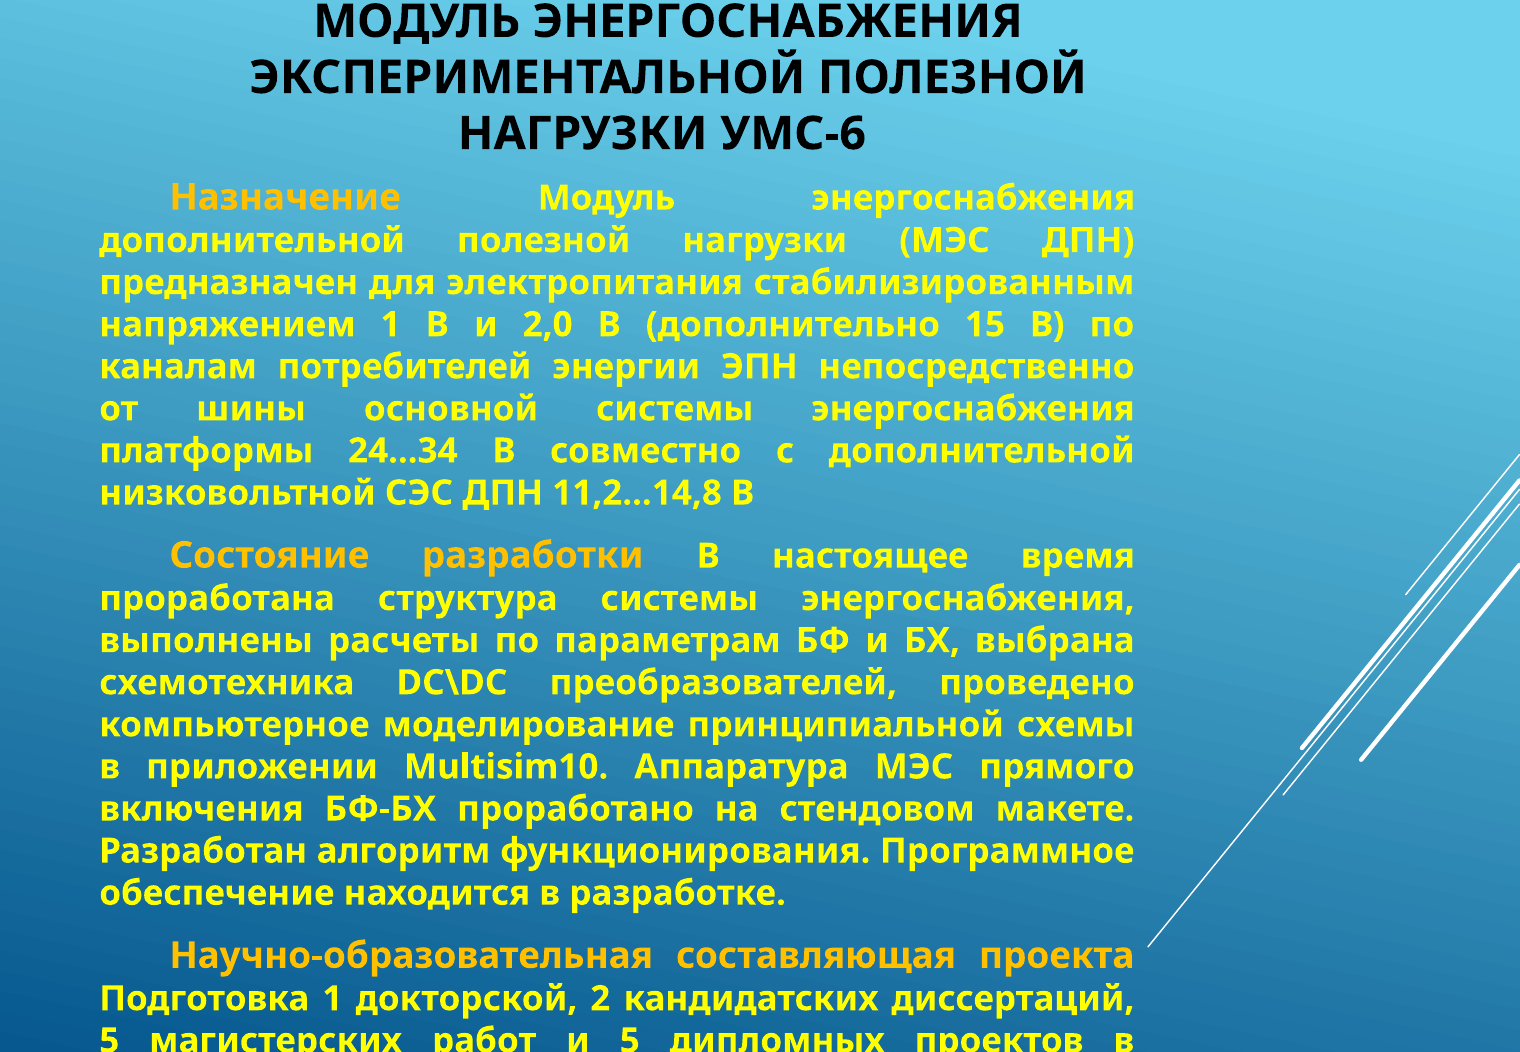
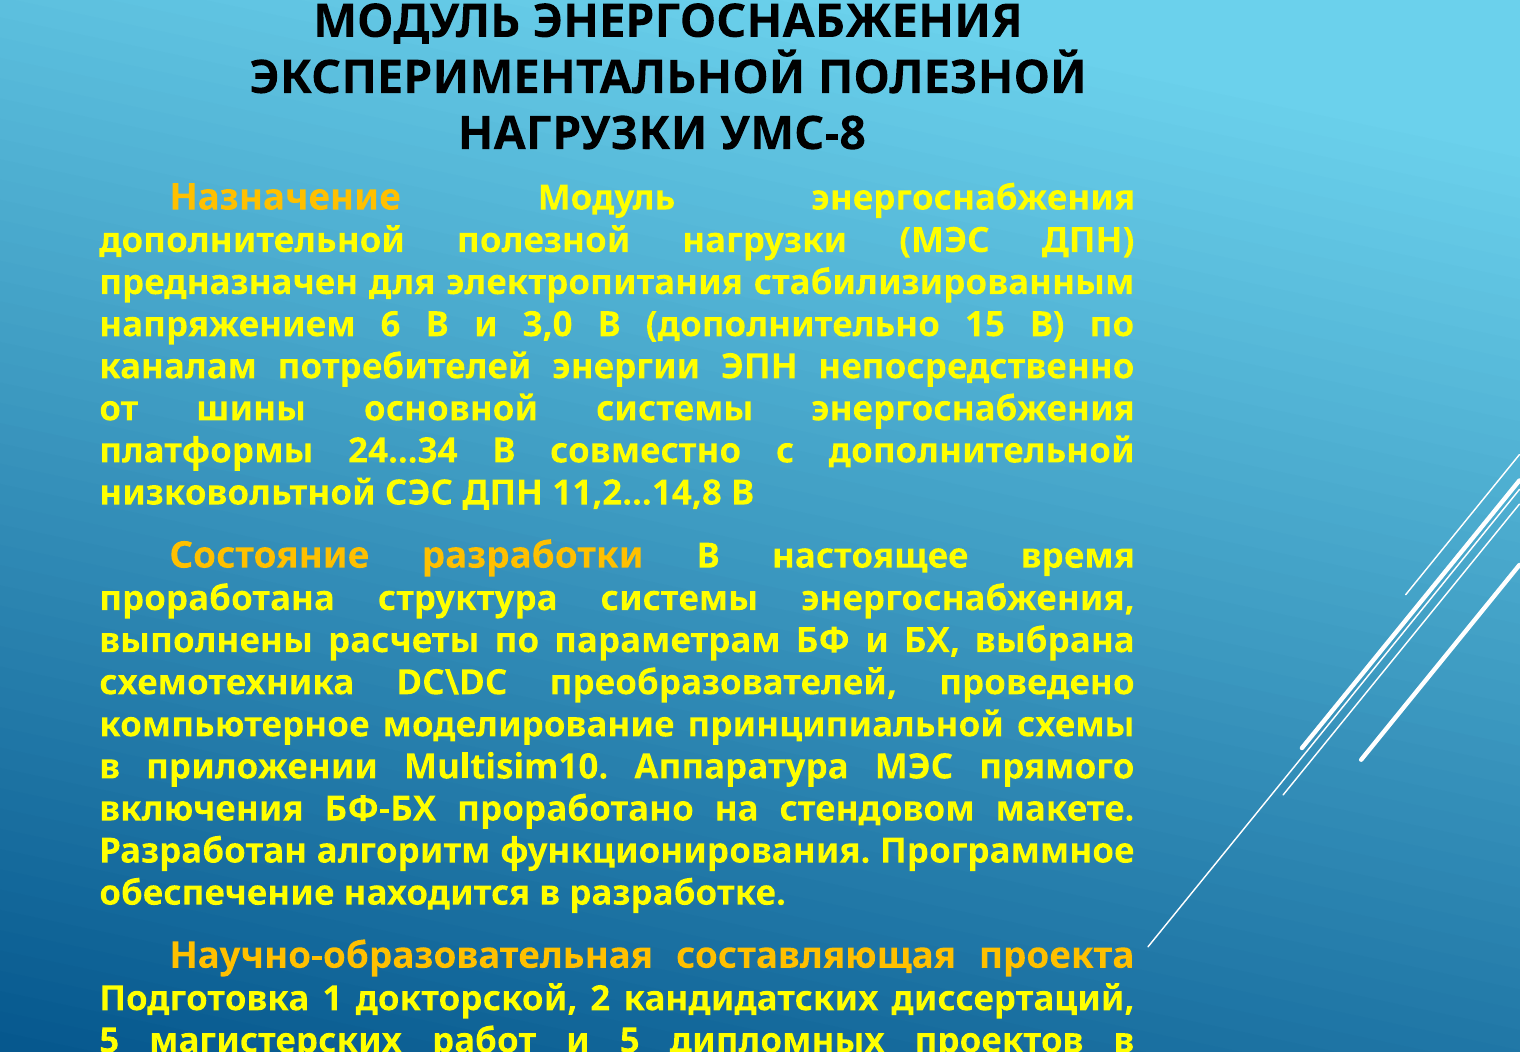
УМС-6: УМС-6 -> УМС-8
напряжением 1: 1 -> 6
2,0: 2,0 -> 3,0
